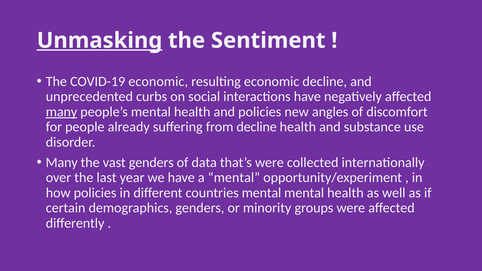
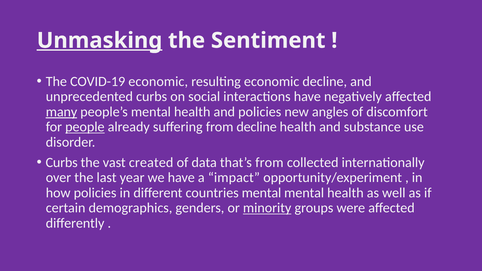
people underline: none -> present
Many at (62, 162): Many -> Curbs
vast genders: genders -> created
that’s were: were -> from
a mental: mental -> impact
minority underline: none -> present
